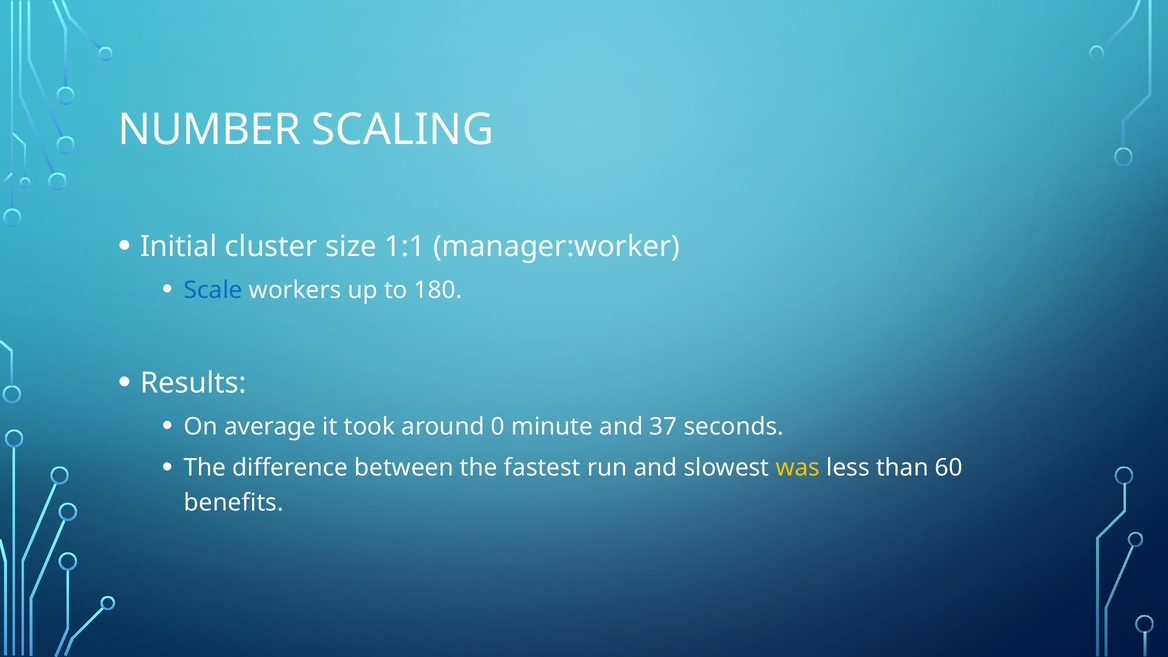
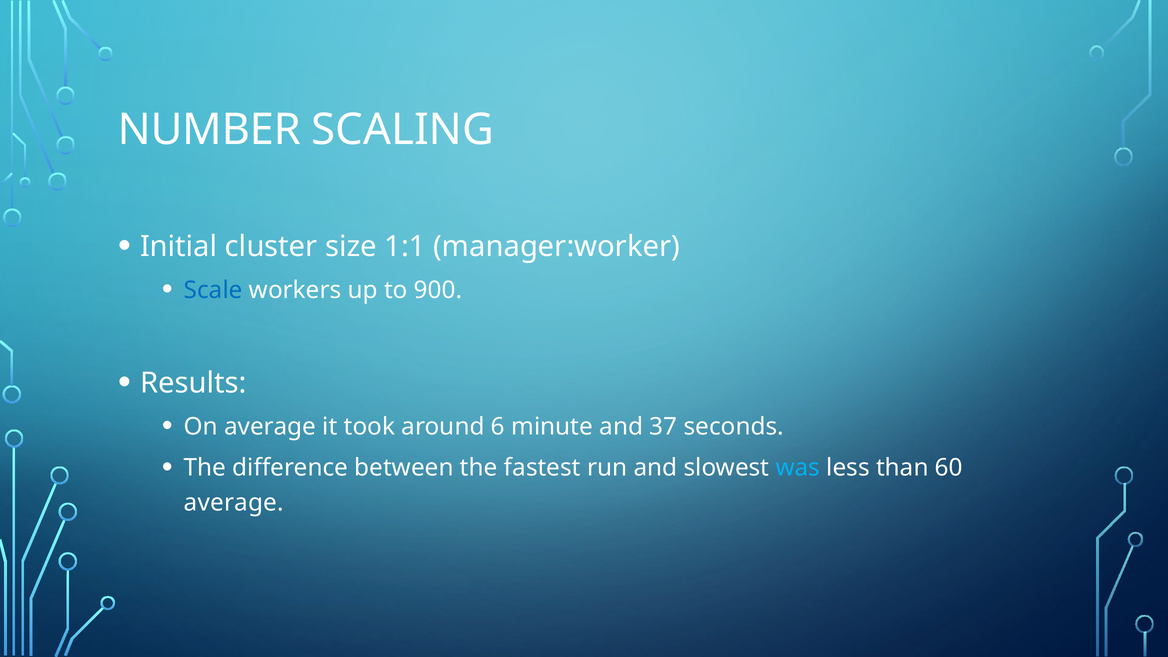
180: 180 -> 900
0: 0 -> 6
was colour: yellow -> light blue
benefits at (234, 503): benefits -> average
